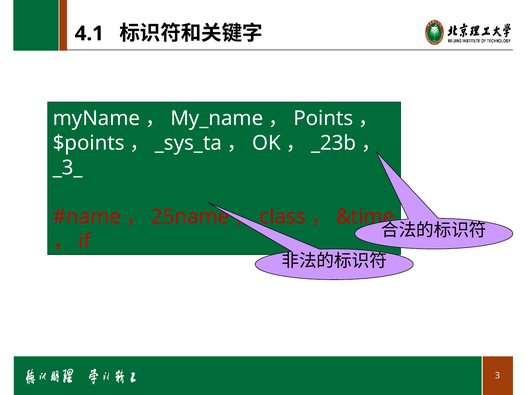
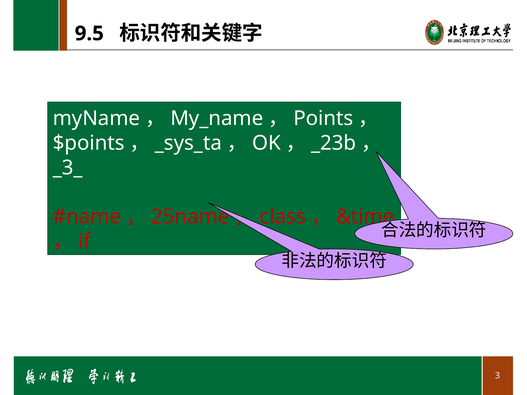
4.1: 4.1 -> 9.5
